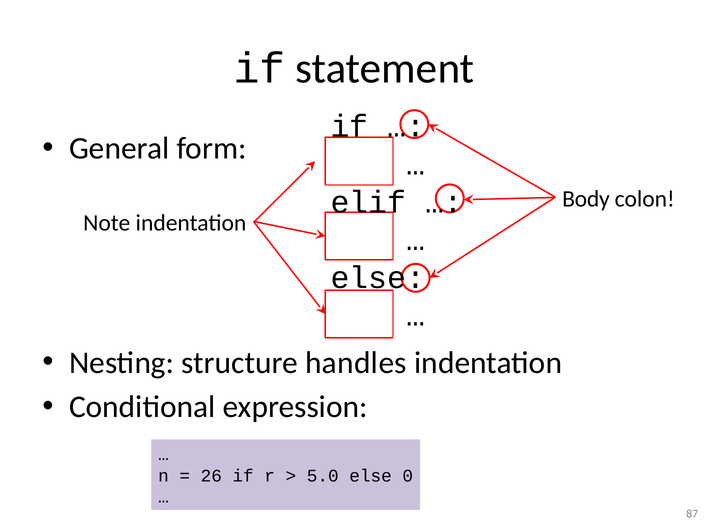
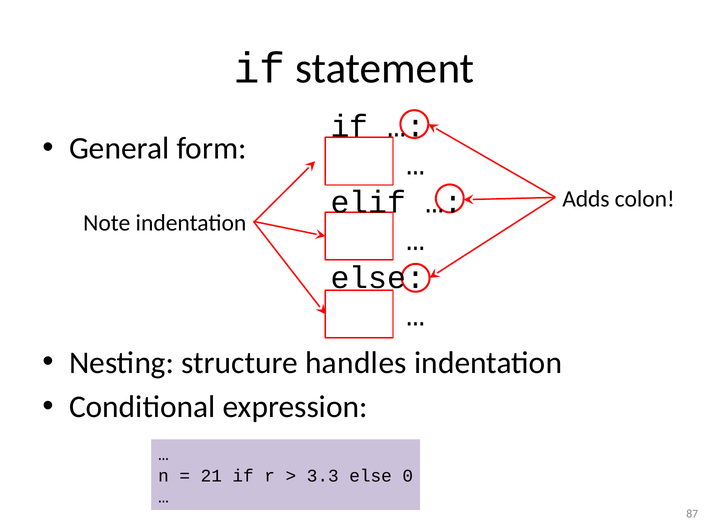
Body: Body -> Adds
26: 26 -> 21
5.0: 5.0 -> 3.3
